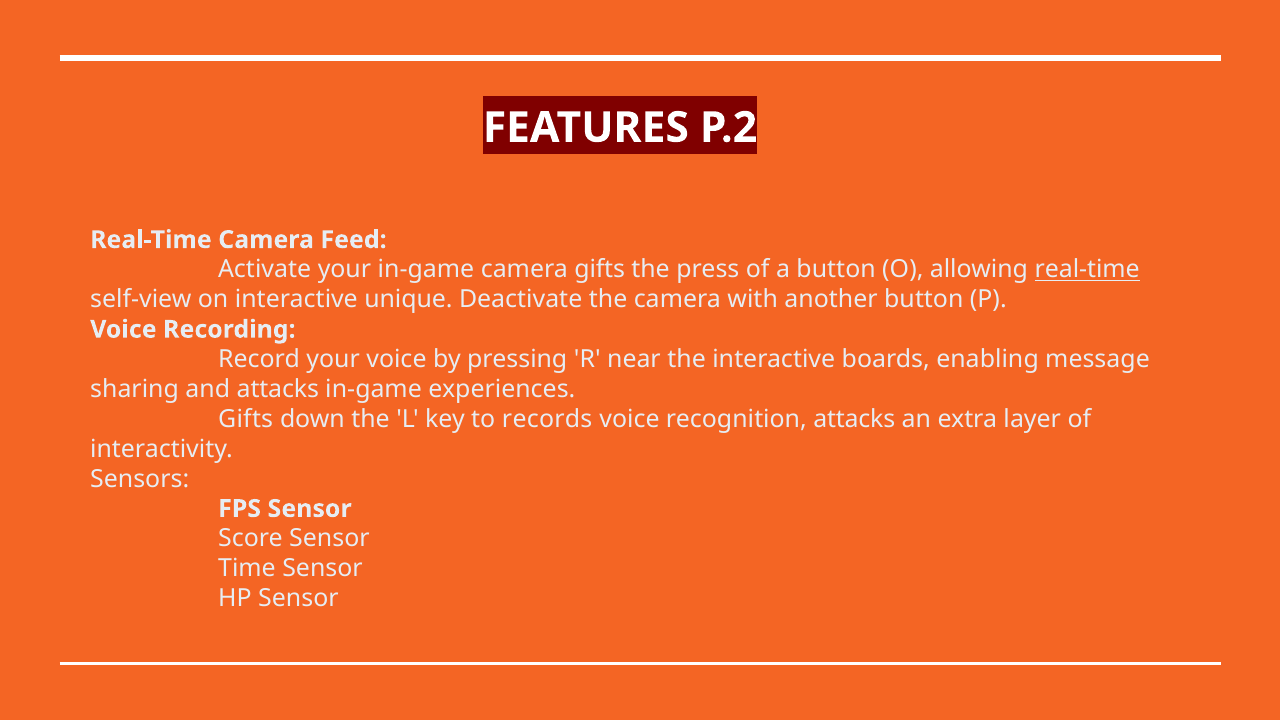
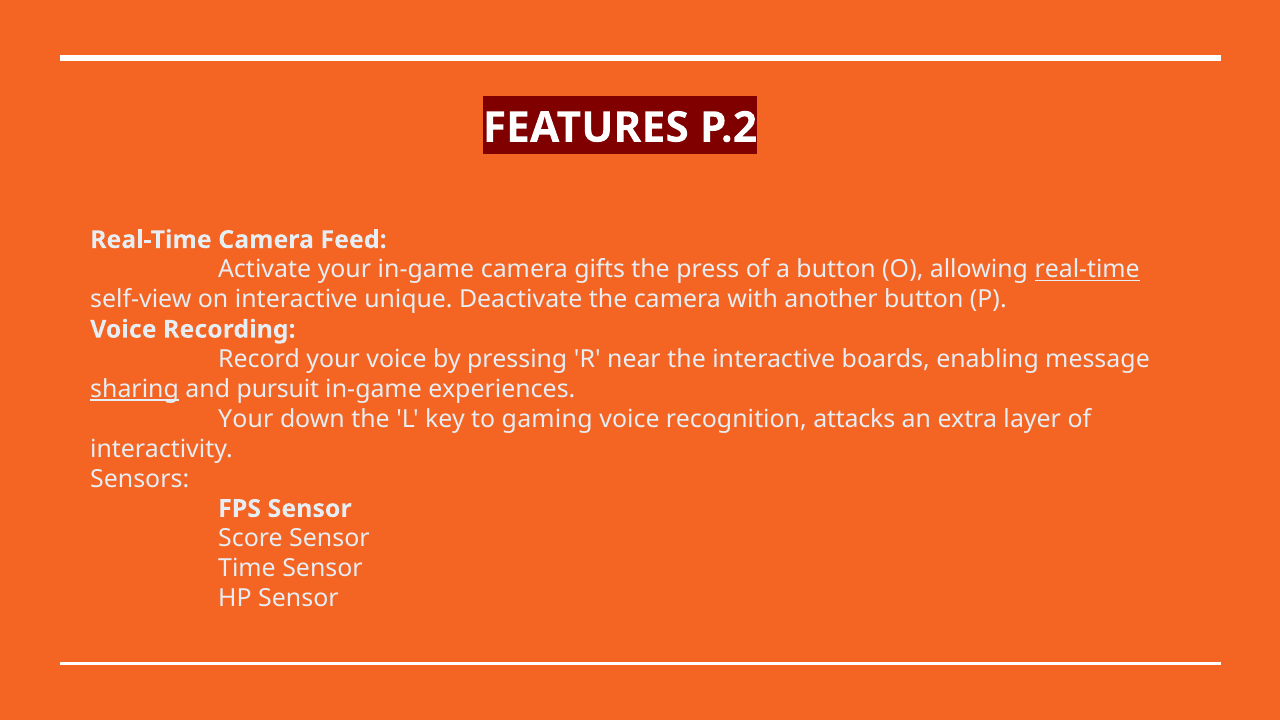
sharing underline: none -> present
and attacks: attacks -> pursuit
Gifts at (246, 419): Gifts -> Your
records: records -> gaming
